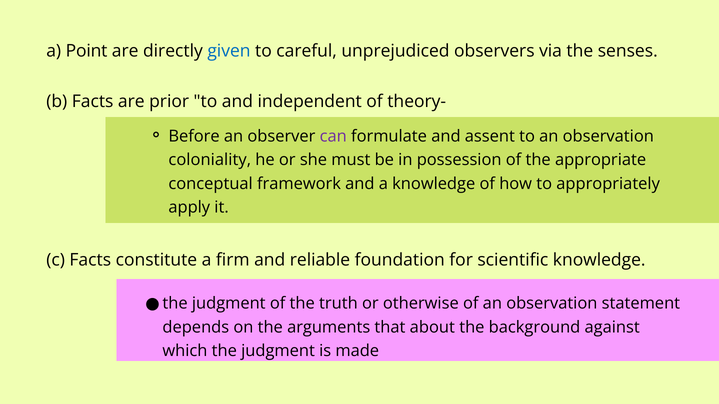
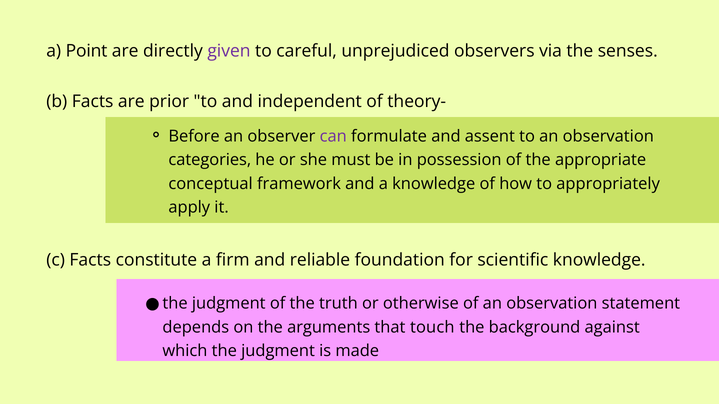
given colour: blue -> purple
coloniality: coloniality -> categories
about: about -> touch
